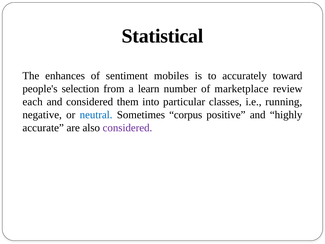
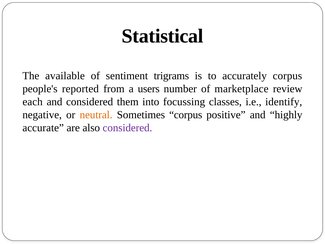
enhances: enhances -> available
mobiles: mobiles -> trigrams
accurately toward: toward -> corpus
selection: selection -> reported
learn: learn -> users
particular: particular -> focussing
running: running -> identify
neutral colour: blue -> orange
